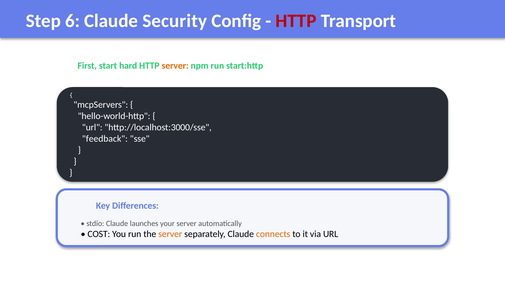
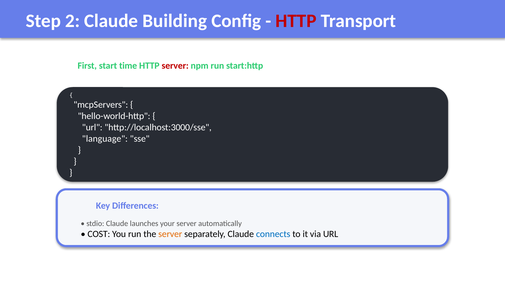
6: 6 -> 2
Security: Security -> Building
hard: hard -> time
server at (175, 66) colour: orange -> red
feedback: feedback -> language
connects colour: orange -> blue
